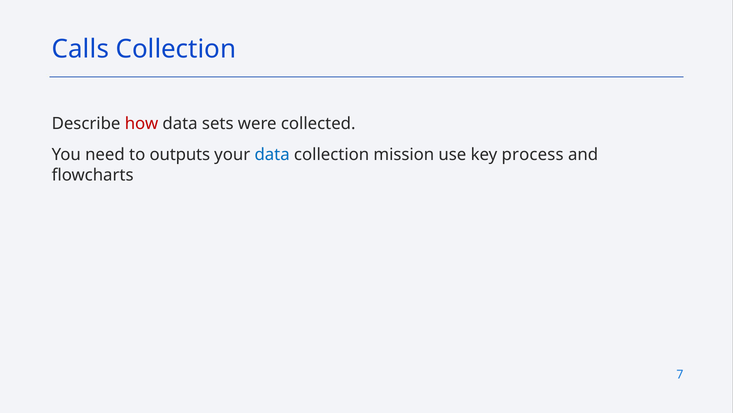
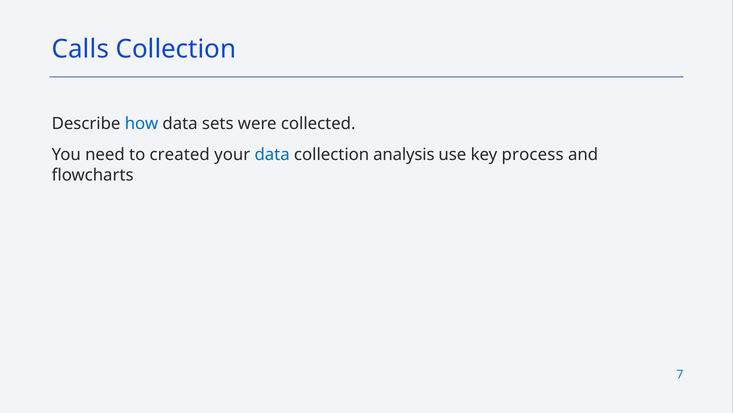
how colour: red -> blue
outputs: outputs -> created
mission: mission -> analysis
